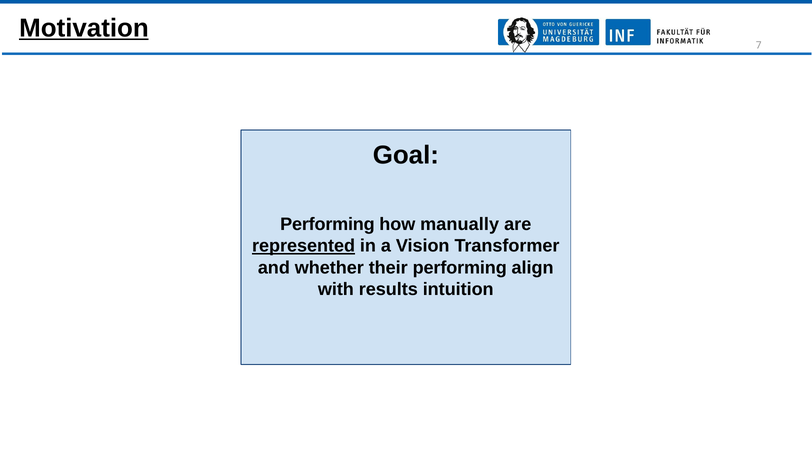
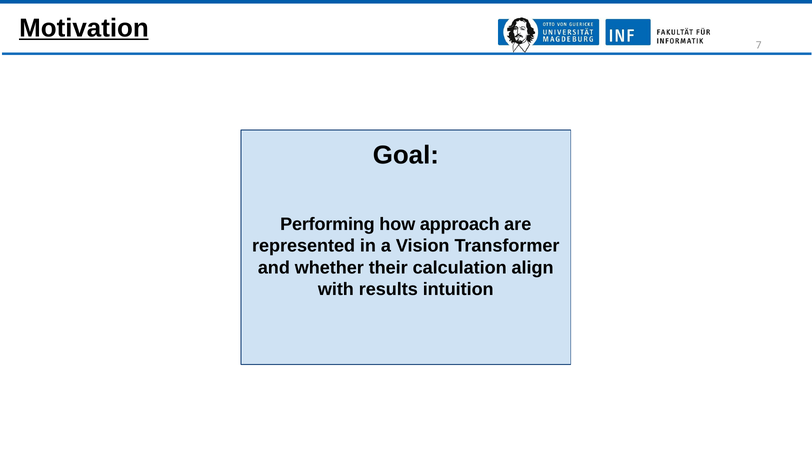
manually: manually -> approach
represented underline: present -> none
their performing: performing -> calculation
